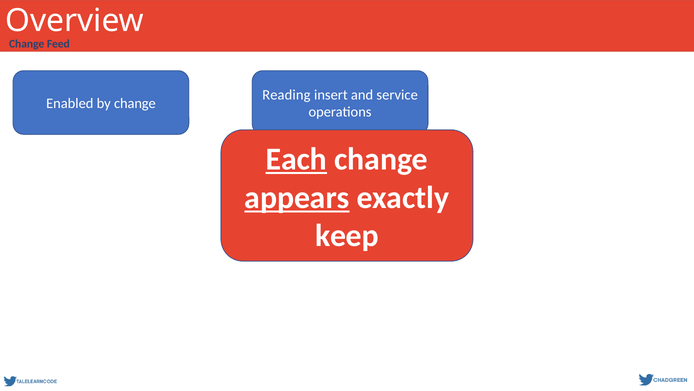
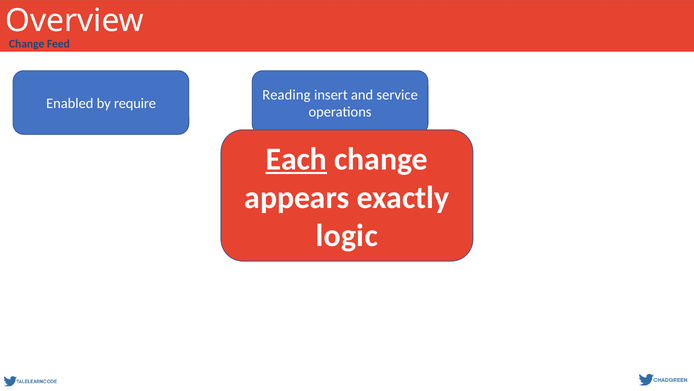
by change: change -> require
appears underline: present -> none
keep: keep -> logic
